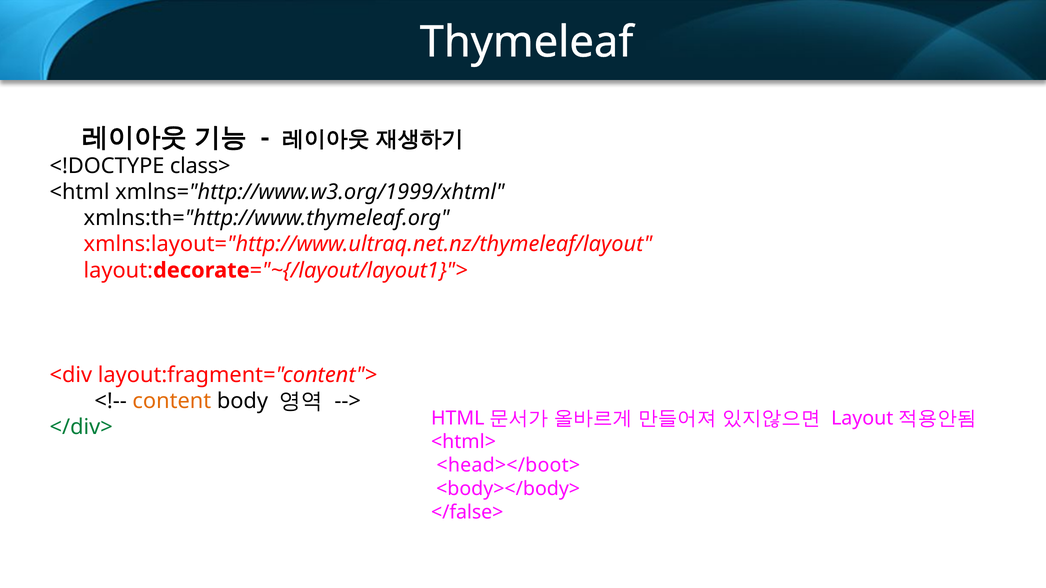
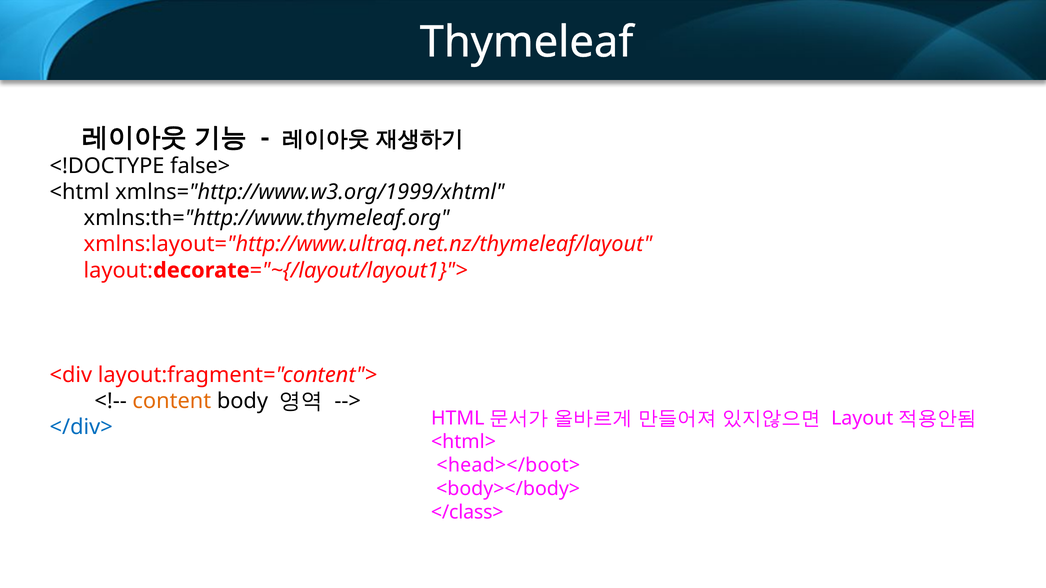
class>: class> -> false>
</div> colour: green -> blue
</false>: </false> -> </class>
